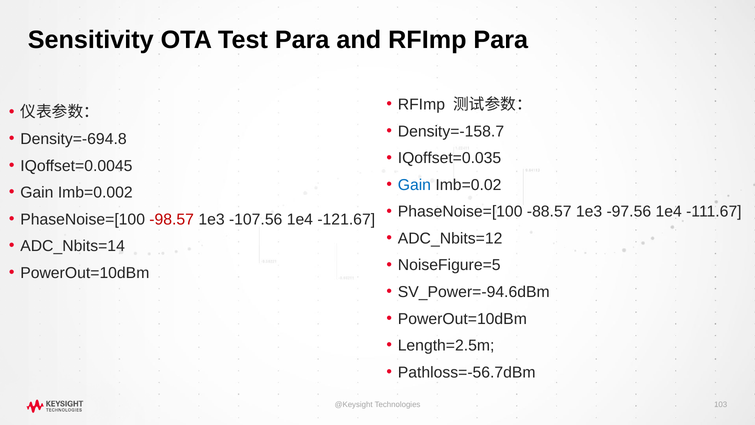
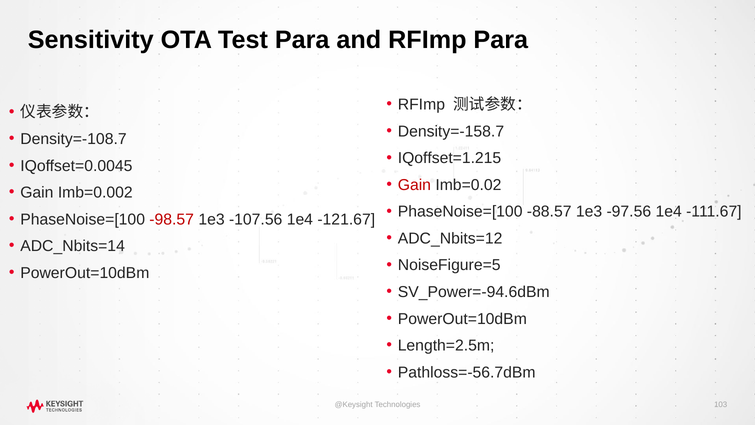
Density=-694.8: Density=-694.8 -> Density=-108.7
IQoffset=0.035: IQoffset=0.035 -> IQoffset=1.215
Gain at (414, 185) colour: blue -> red
